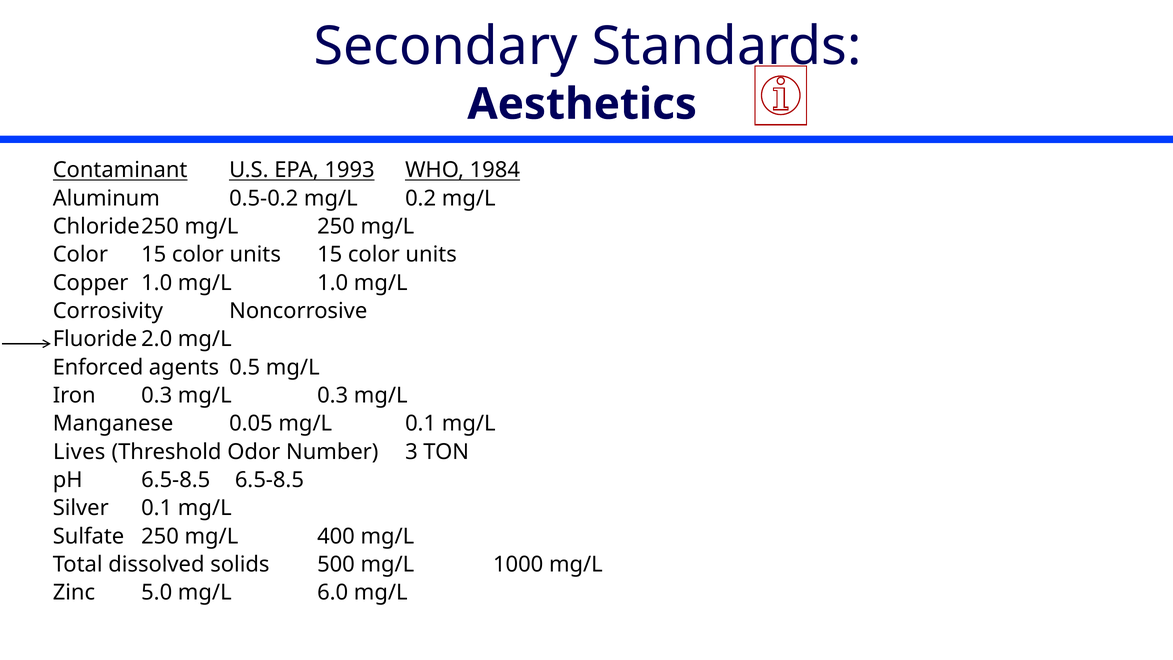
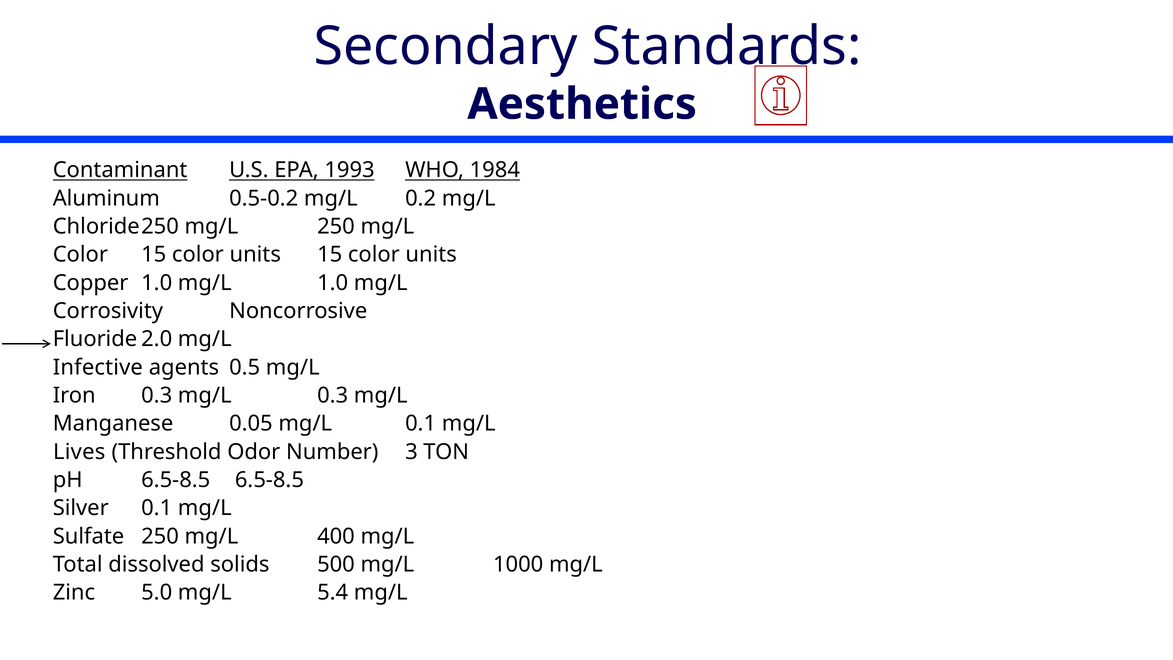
Enforced: Enforced -> Infective
6.0: 6.0 -> 5.4
